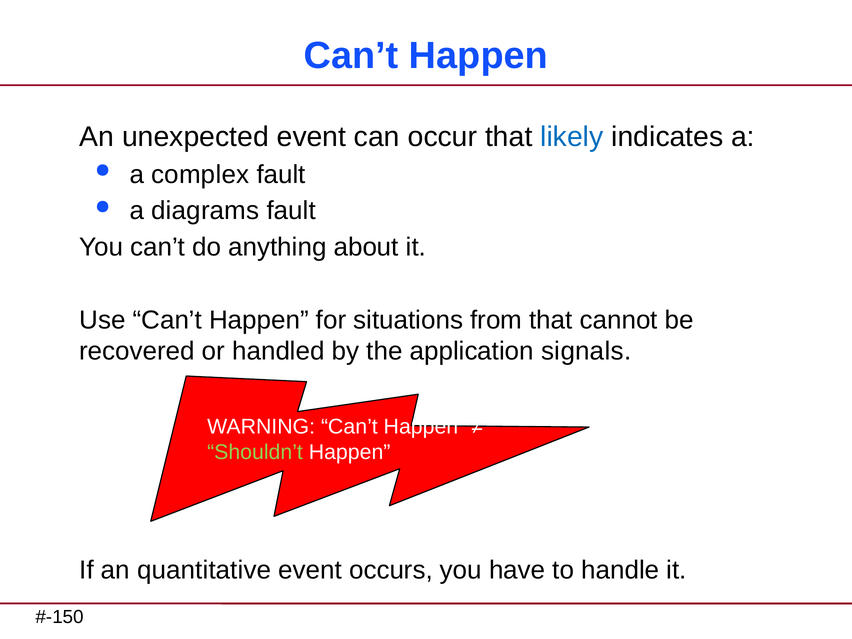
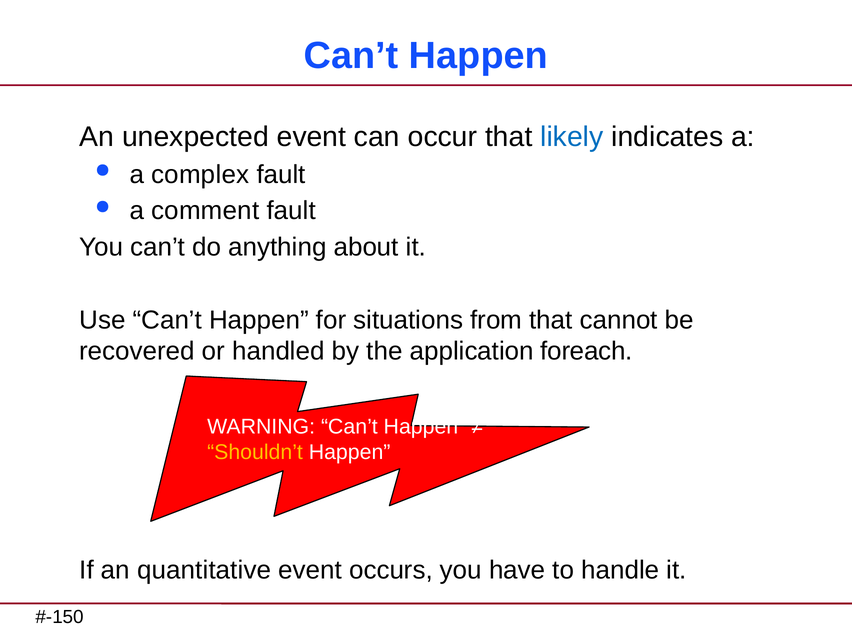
diagrams: diagrams -> comment
signals: signals -> foreach
Shouldn’t colour: light green -> yellow
